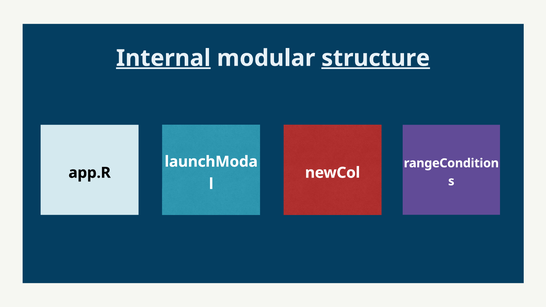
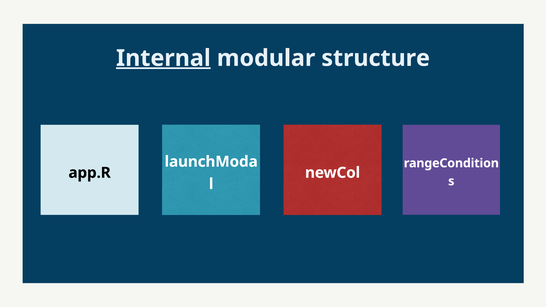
structure underline: present -> none
